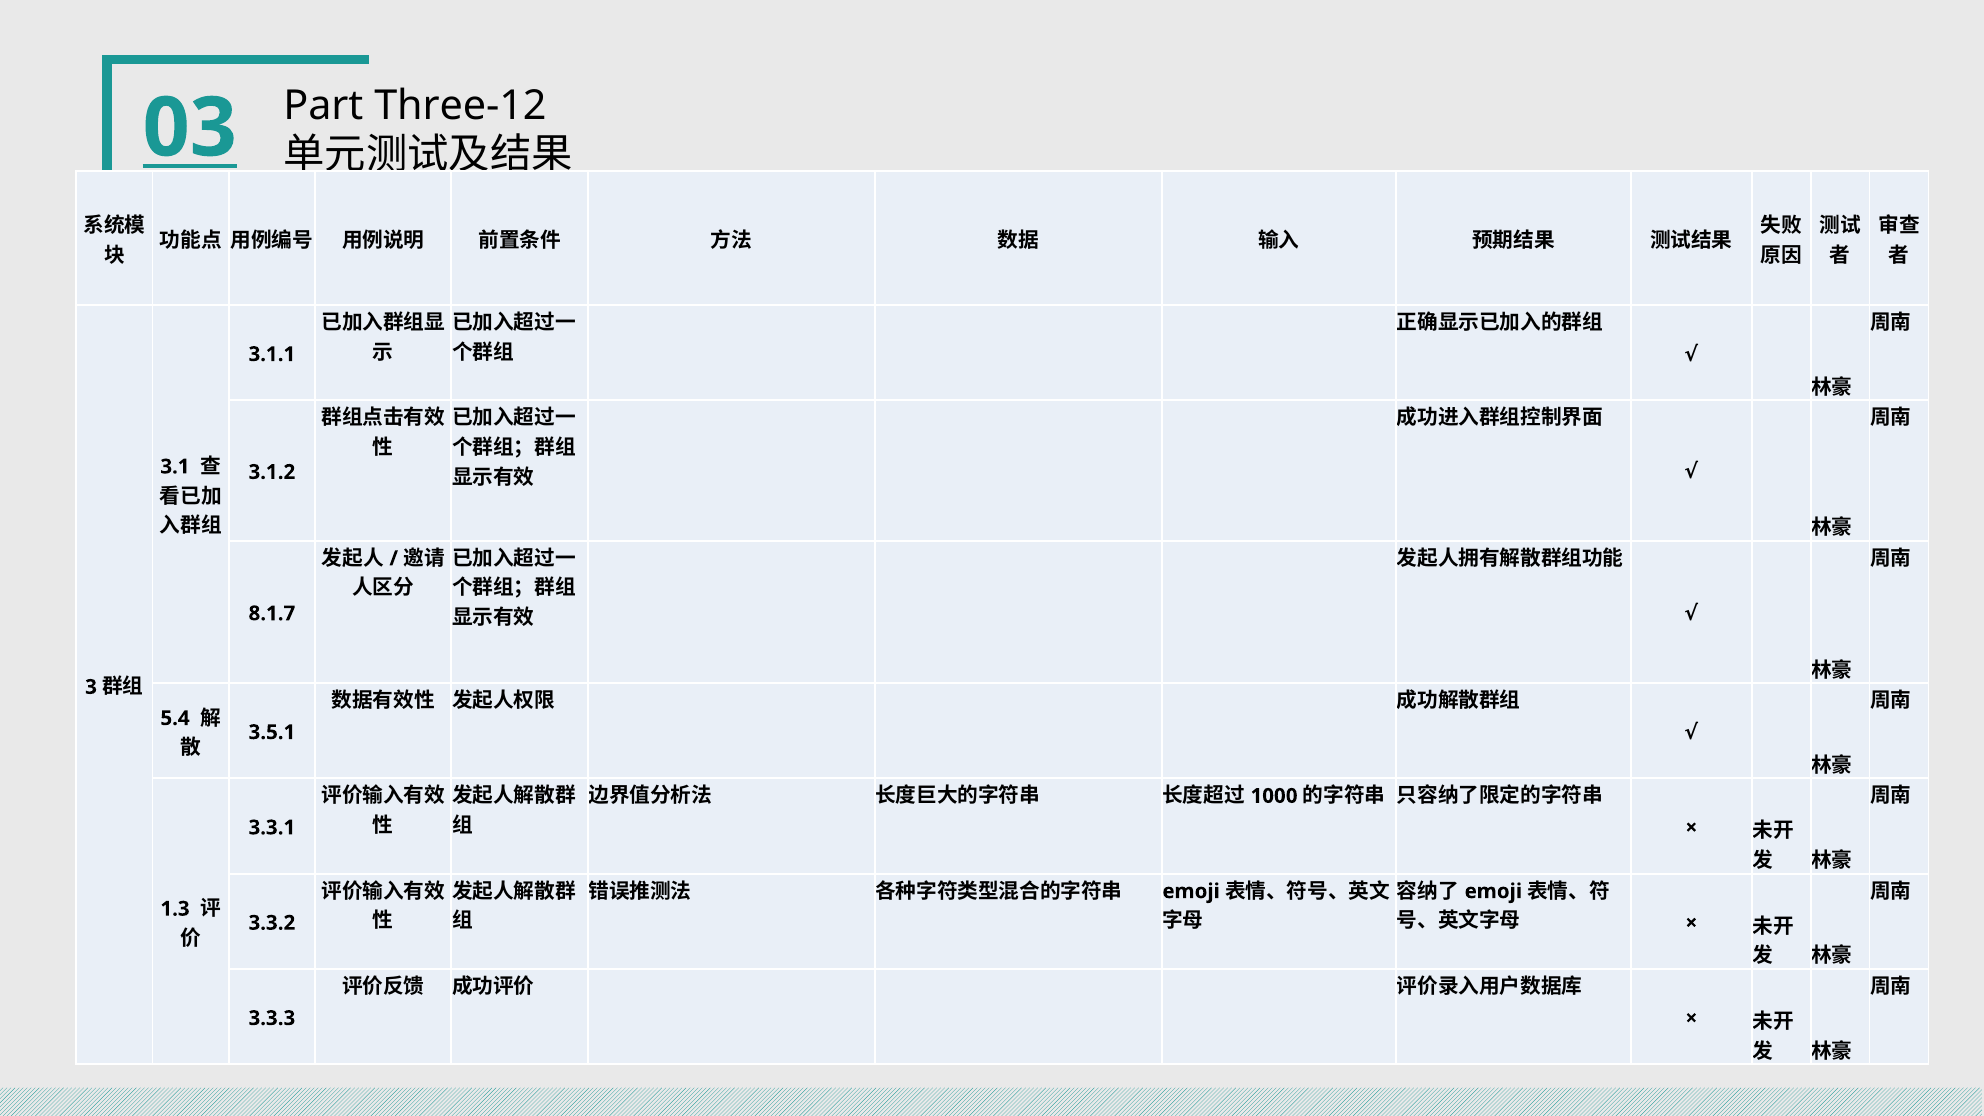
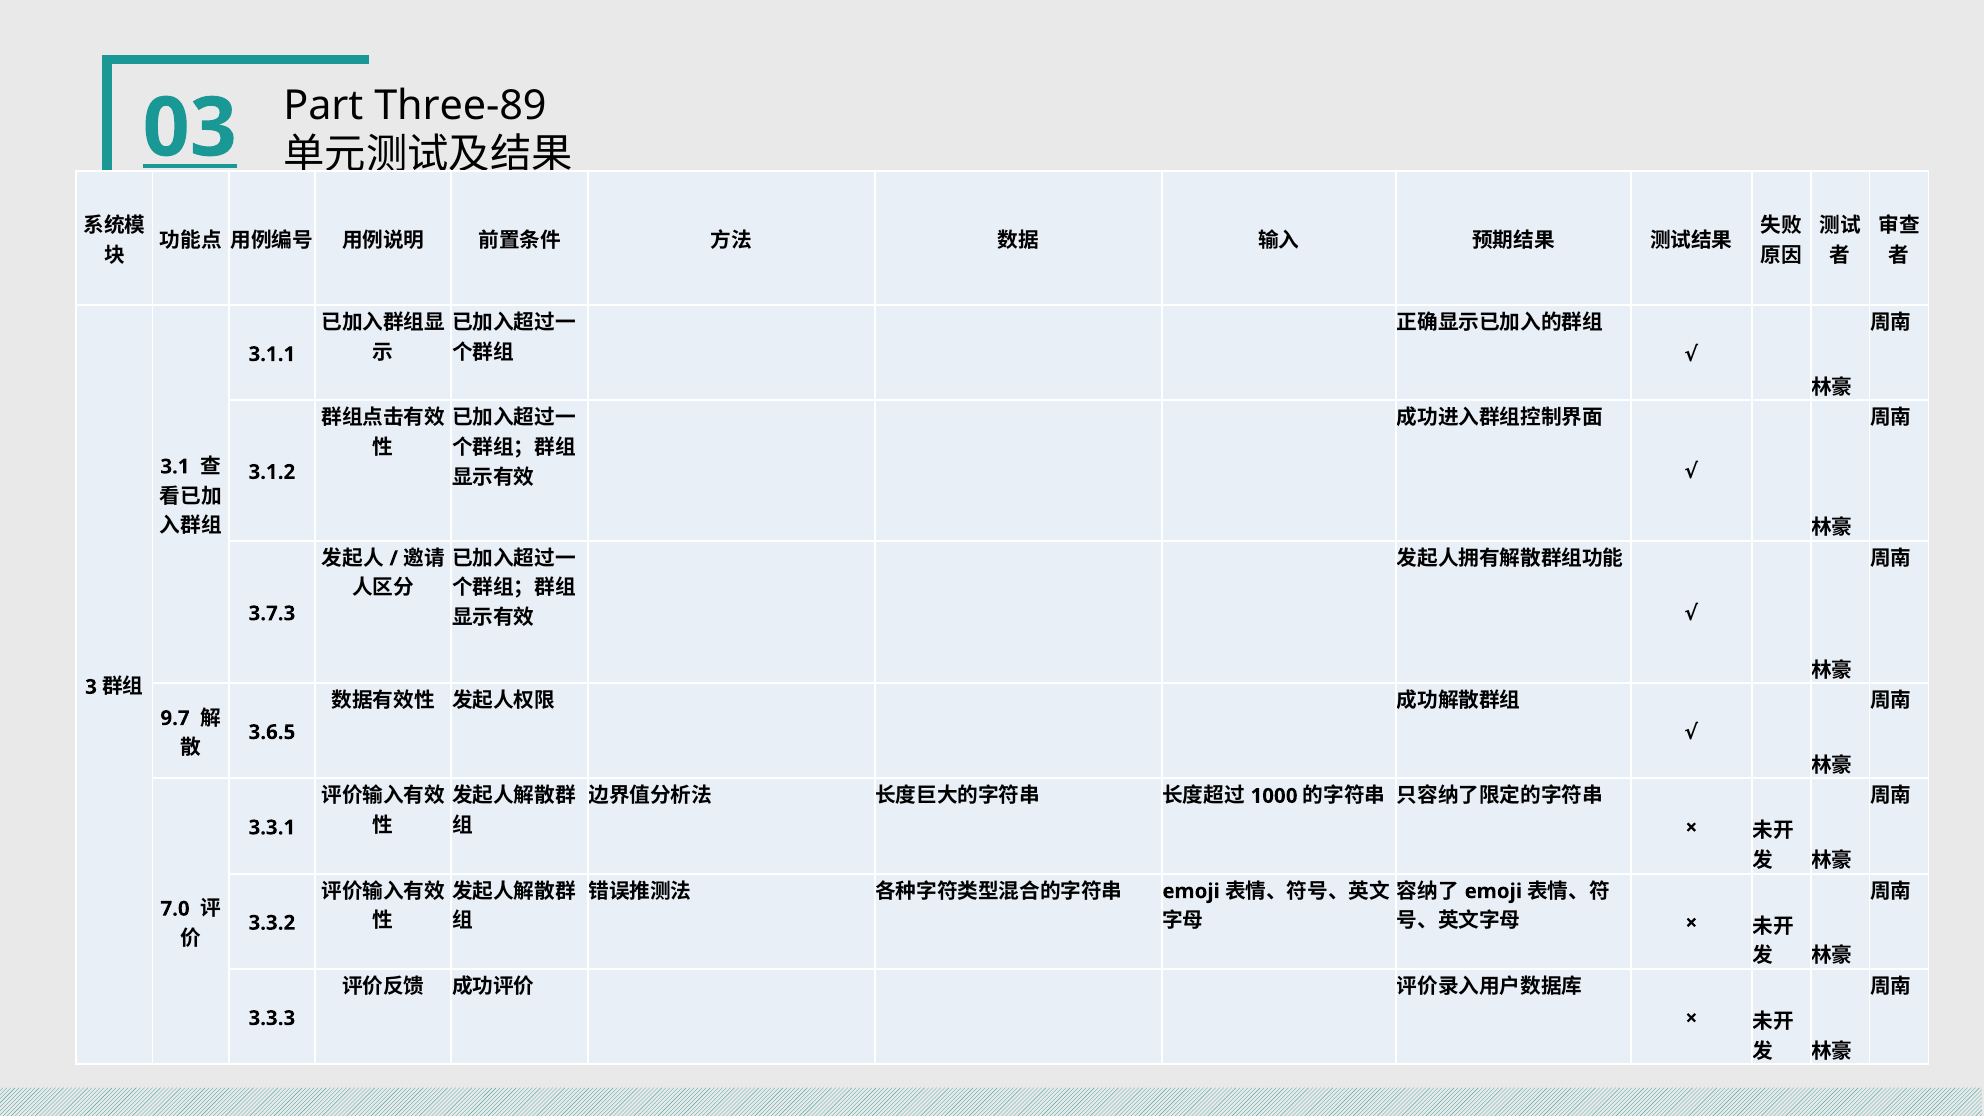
Three-12: Three-12 -> Three-89
8.1.7: 8.1.7 -> 3.7.3
5.4: 5.4 -> 9.7
3.5.1: 3.5.1 -> 3.6.5
1.3: 1.3 -> 7.0
